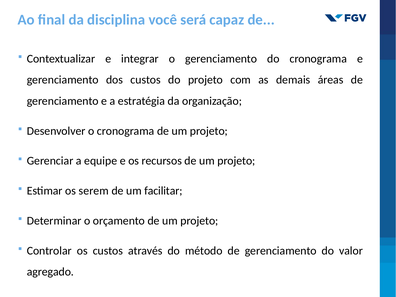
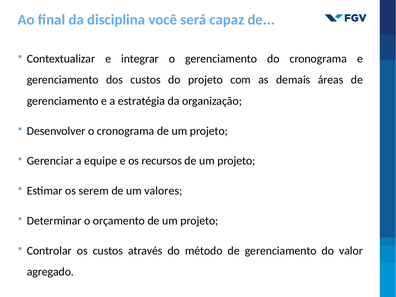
facilitar: facilitar -> valores
